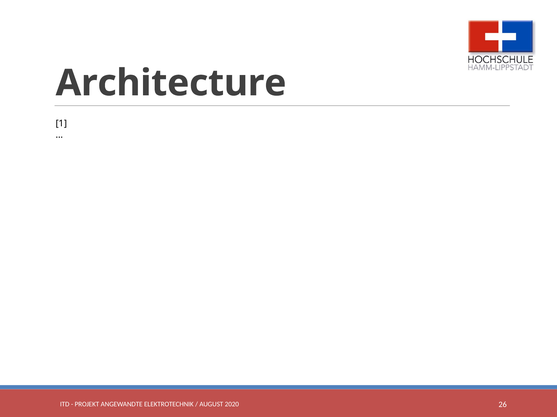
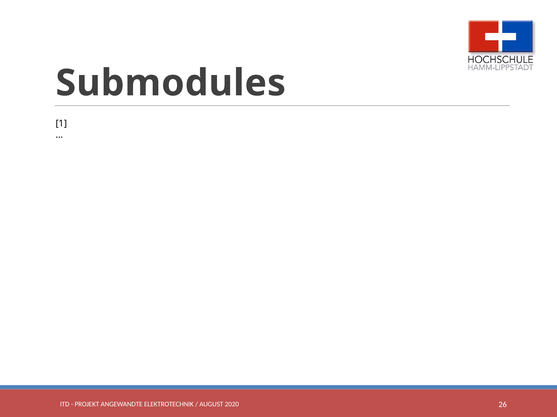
Architecture: Architecture -> Submodules
